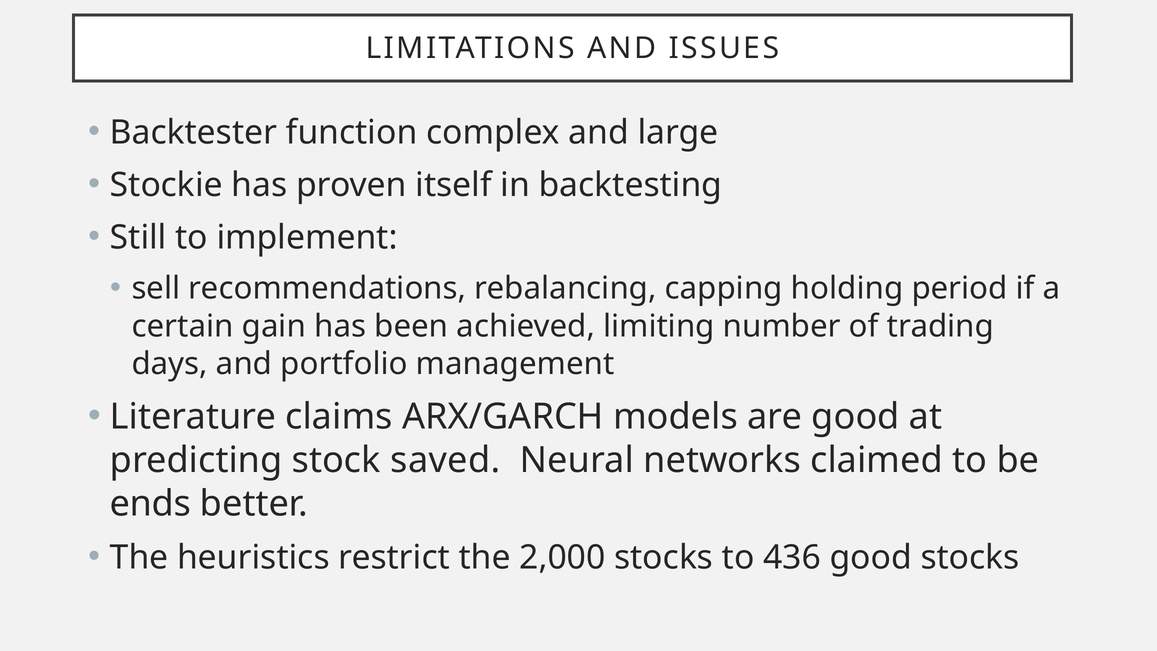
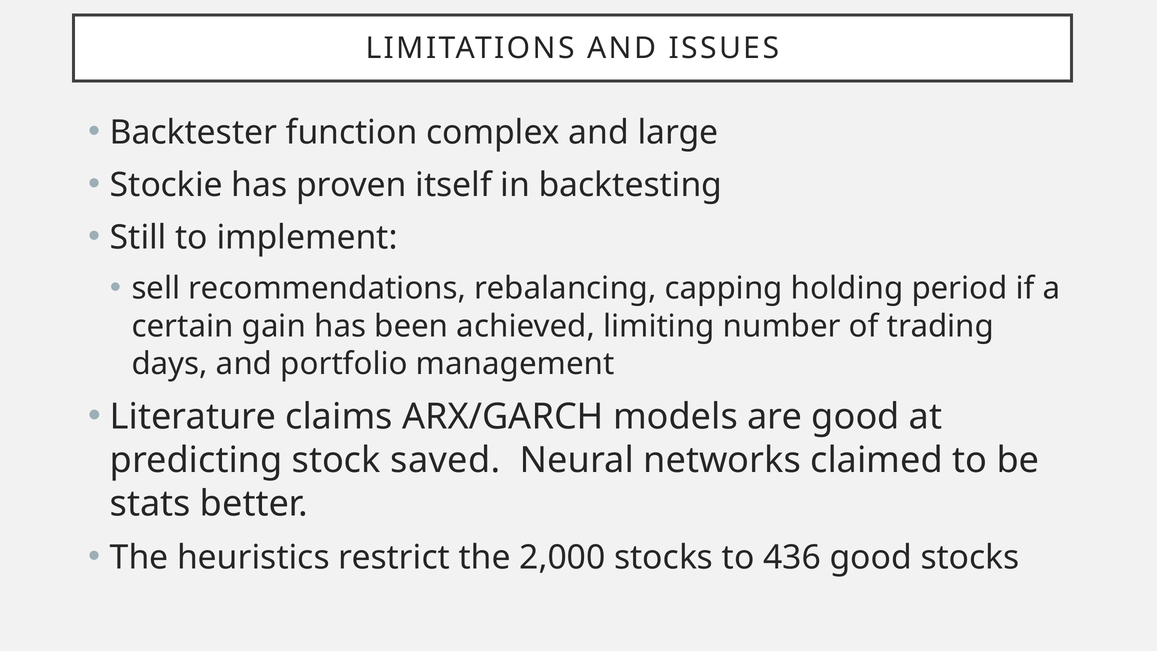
ends: ends -> stats
